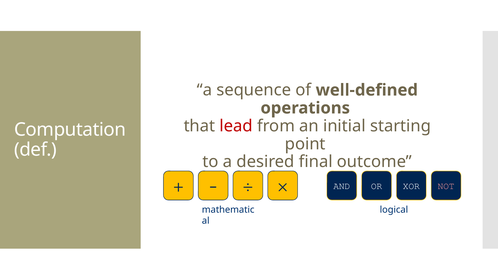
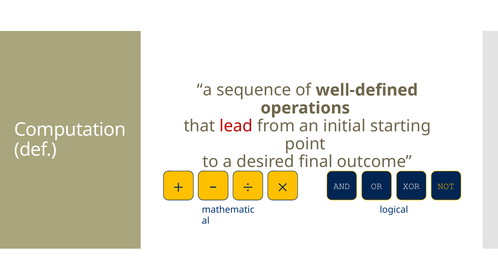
NOT colour: pink -> yellow
